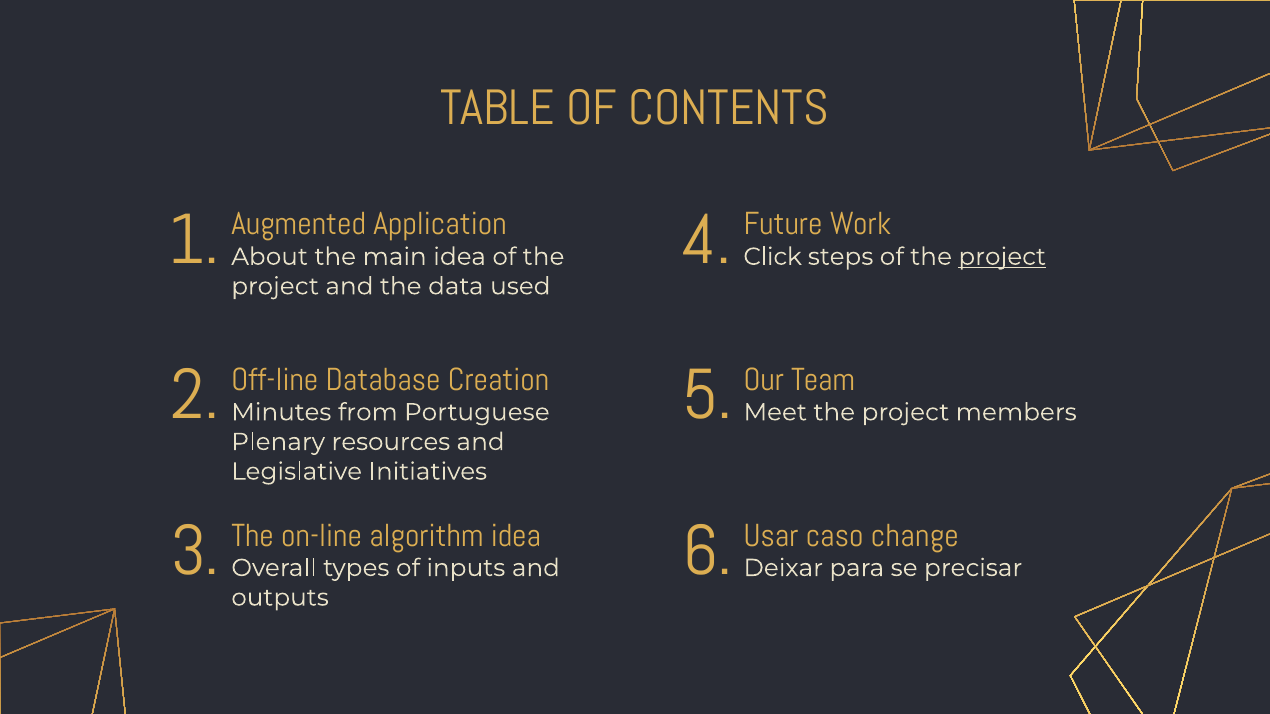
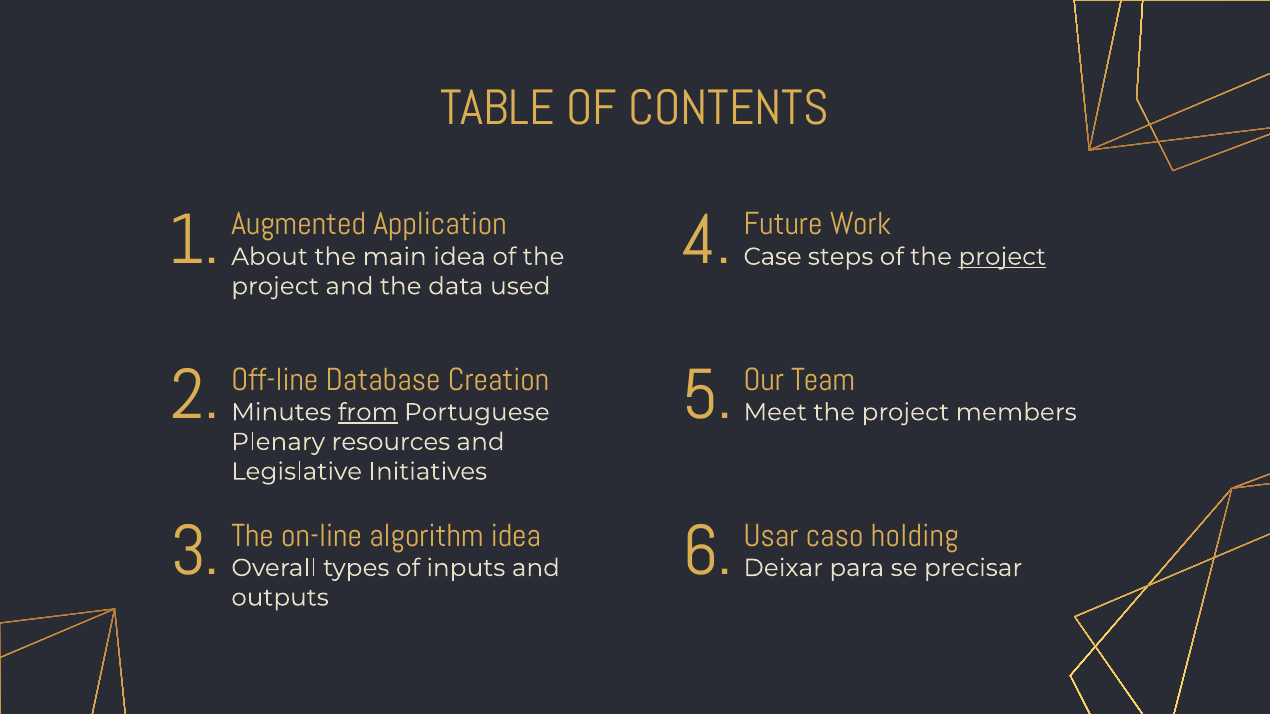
Click: Click -> Case
from underline: none -> present
change: change -> holding
